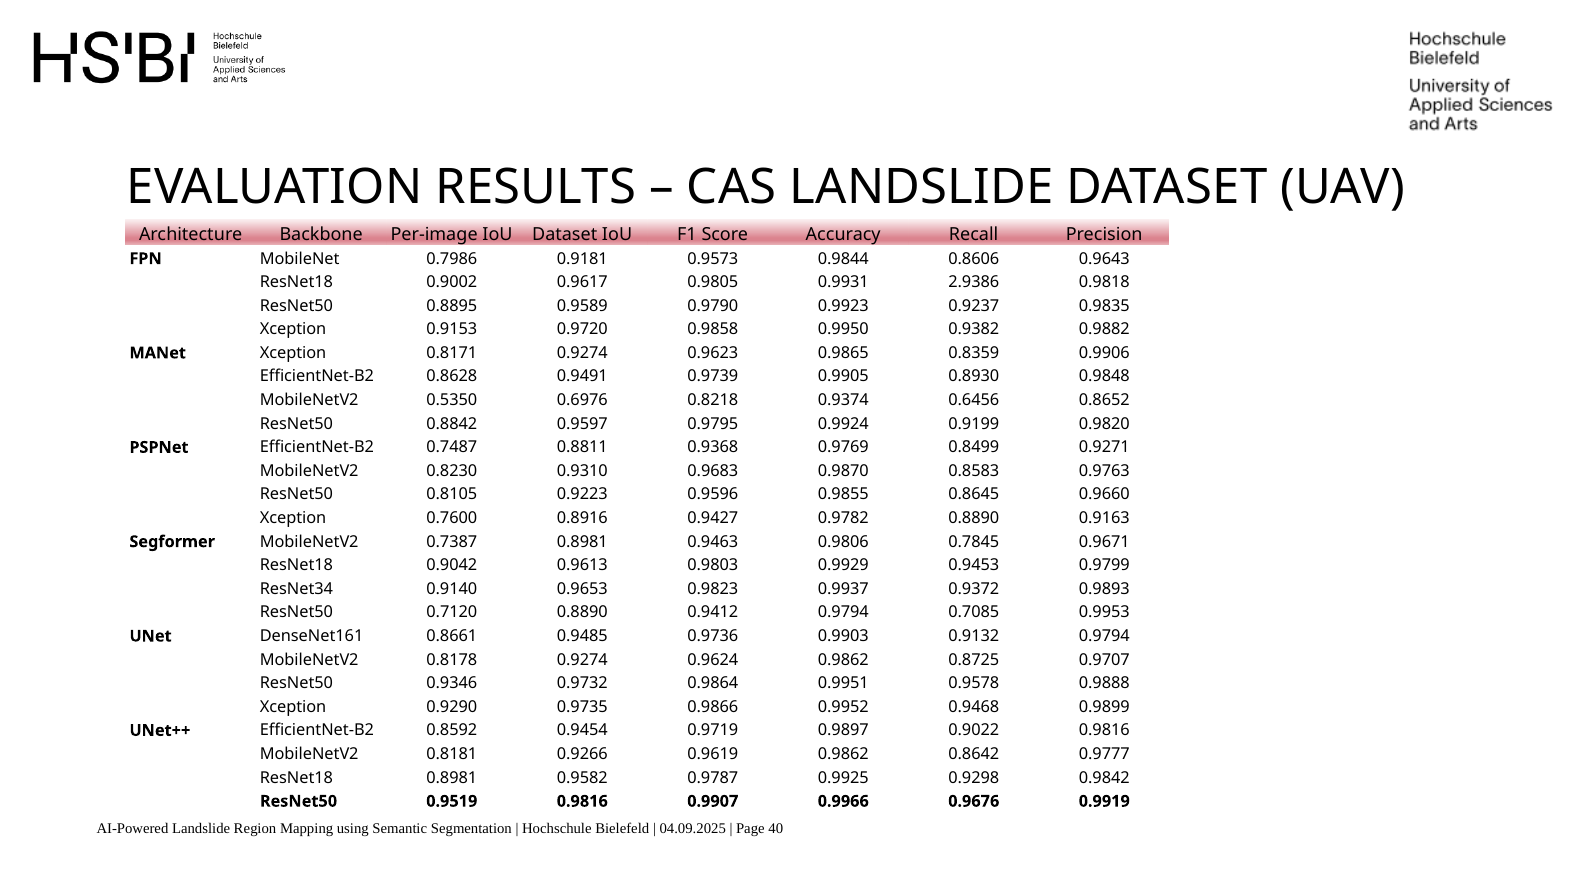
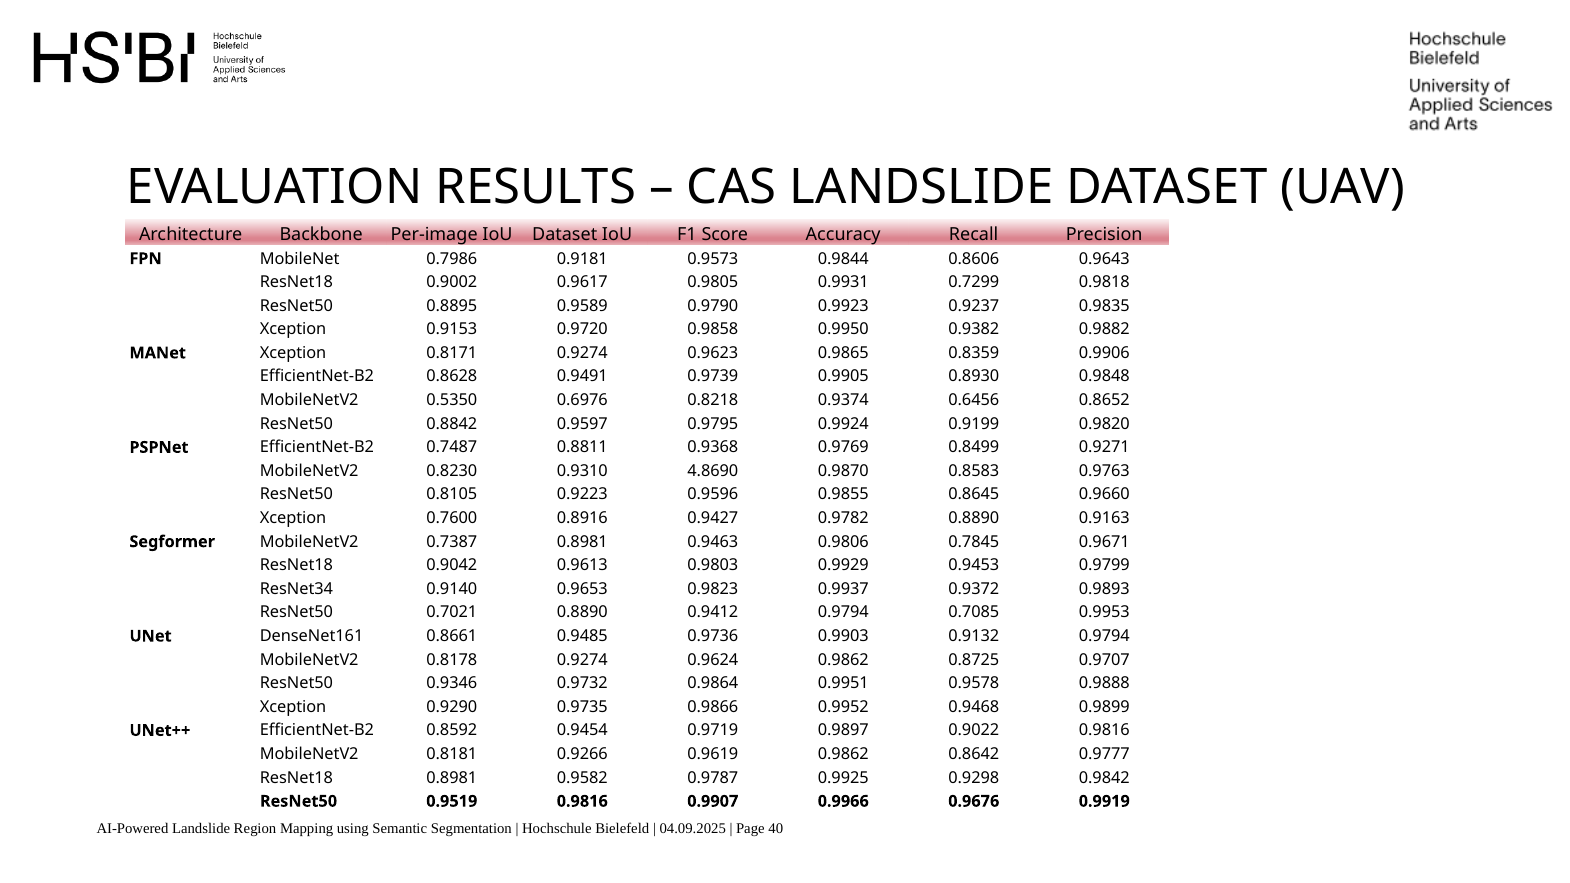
2.9386: 2.9386 -> 0.7299
0.9683: 0.9683 -> 4.8690
0.7120: 0.7120 -> 0.7021
